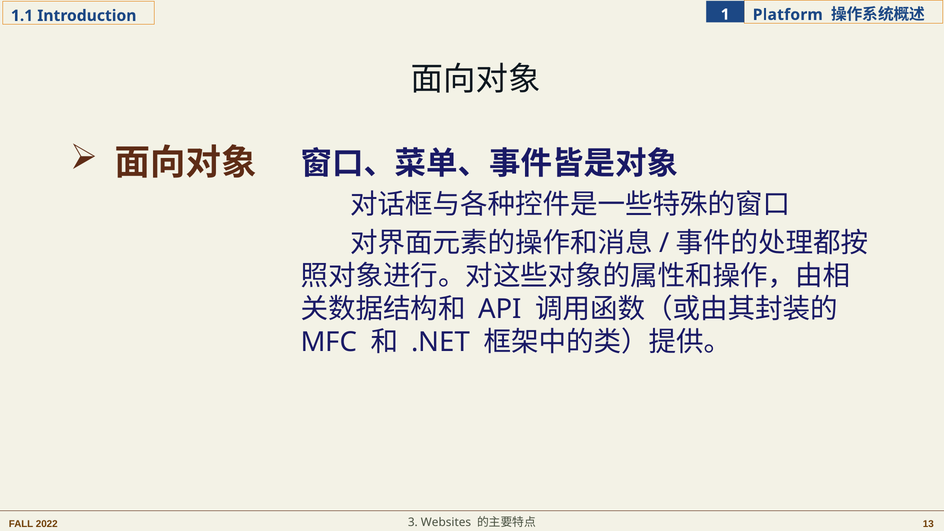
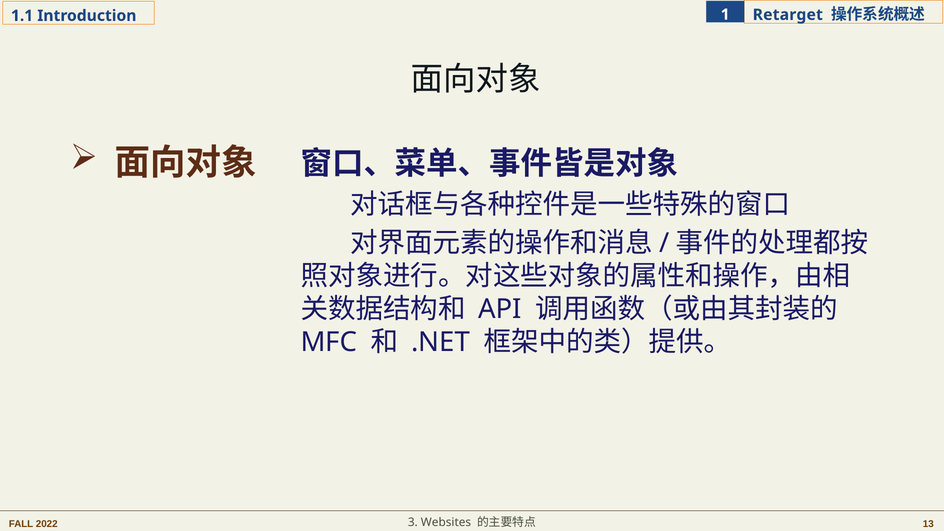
Platform: Platform -> Retarget
